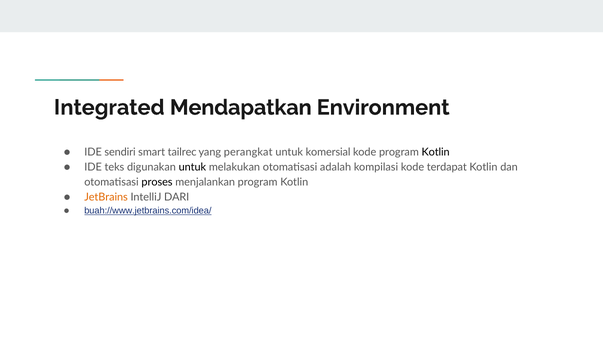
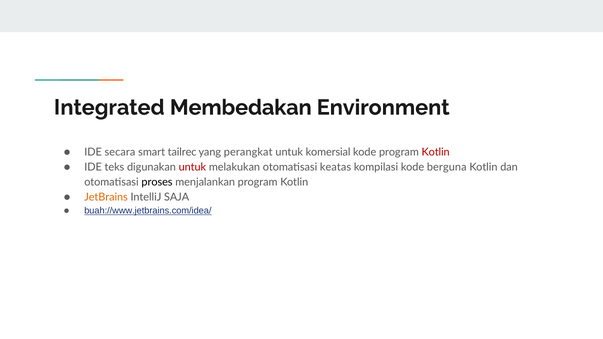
Mendapatkan: Mendapatkan -> Membedakan
sendiri: sendiri -> secara
Kotlin at (436, 152) colour: black -> red
untuk at (192, 167) colour: black -> red
adalah: adalah -> keatas
terdapat: terdapat -> berguna
DARI: DARI -> SAJA
